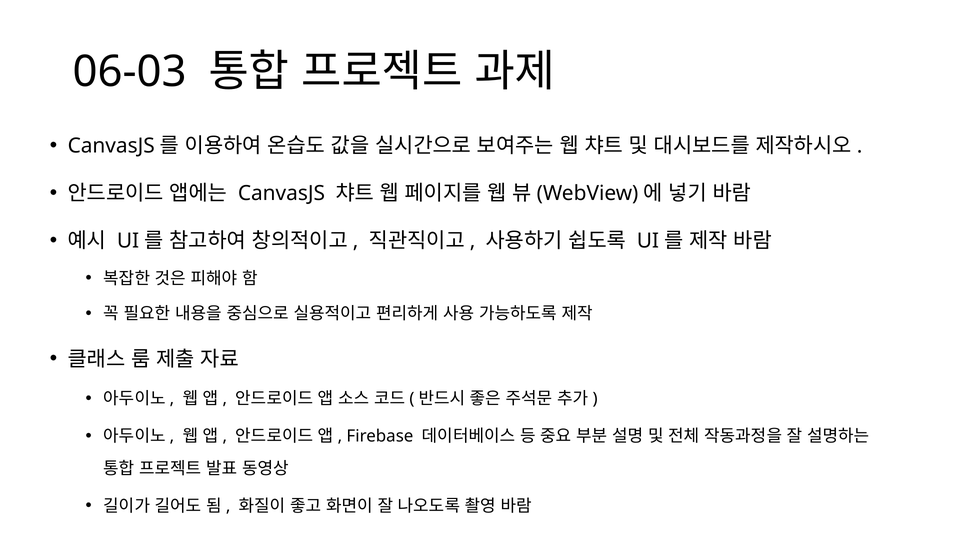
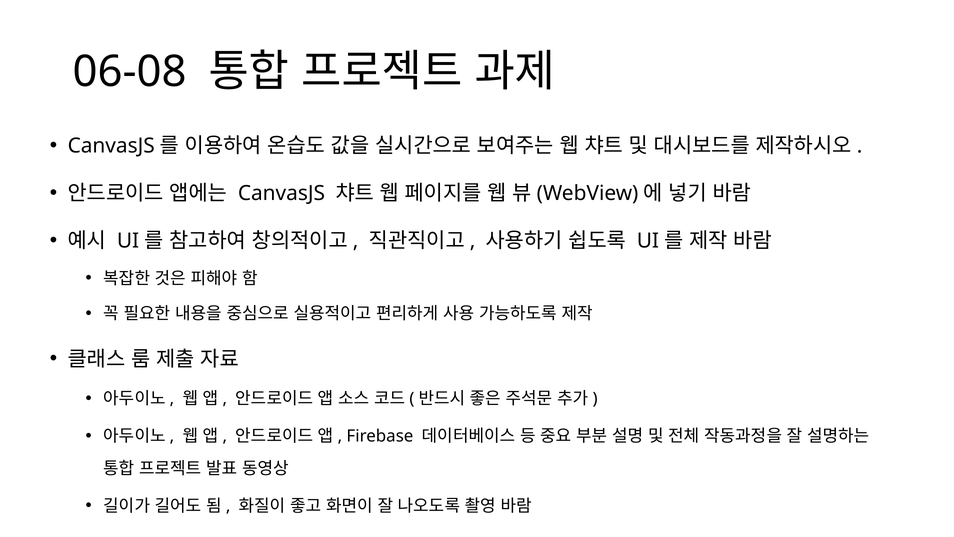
06-03: 06-03 -> 06-08
